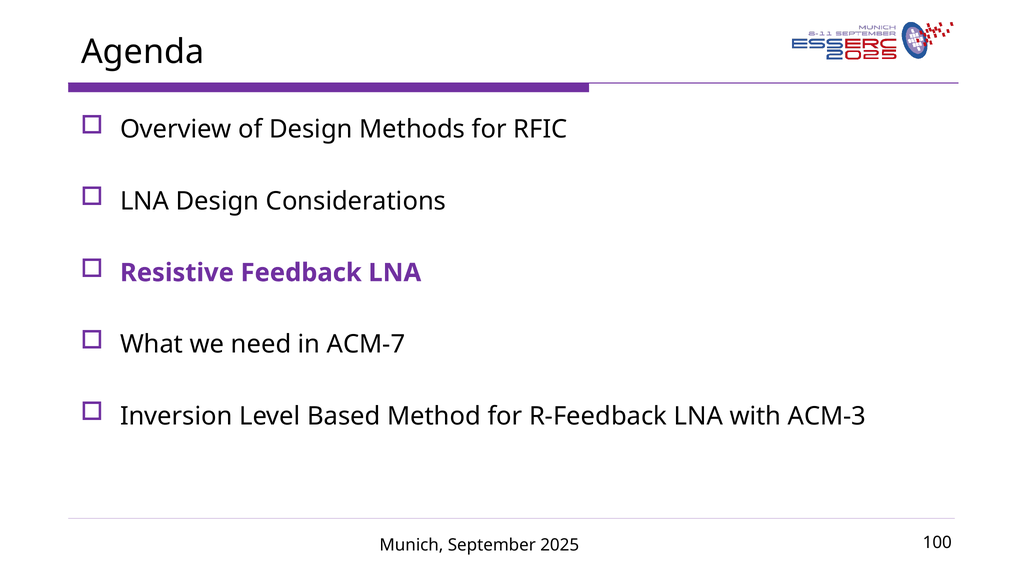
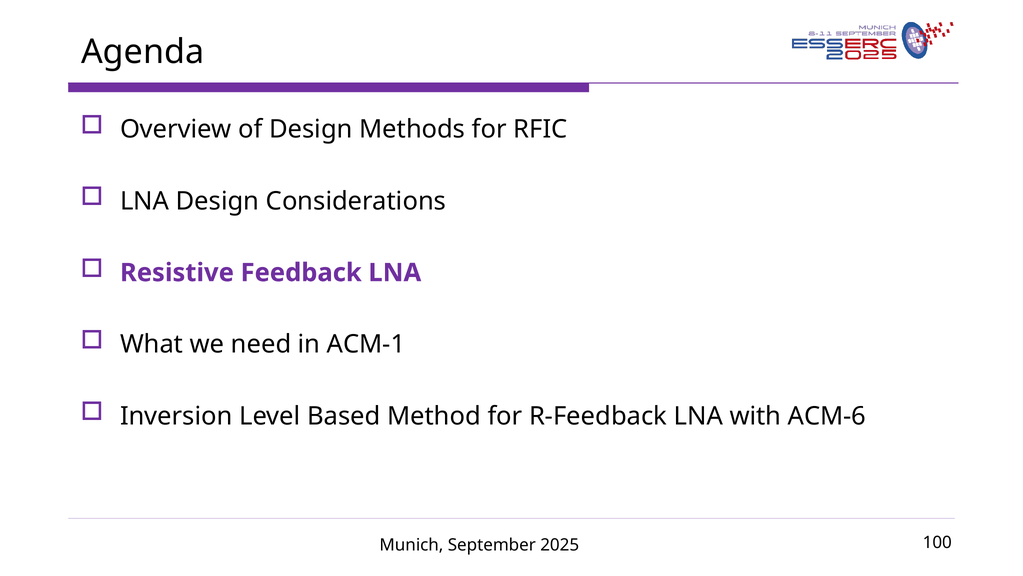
ACM-7: ACM-7 -> ACM-1
ACM-3: ACM-3 -> ACM-6
